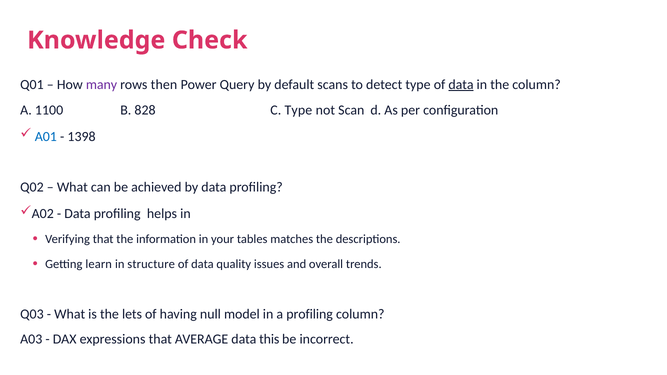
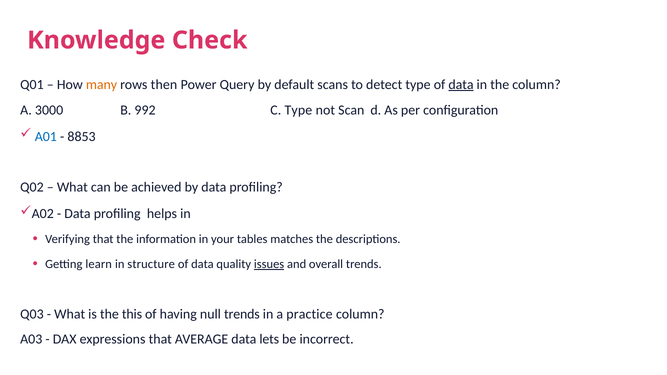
many colour: purple -> orange
1100: 1100 -> 3000
828: 828 -> 992
1398: 1398 -> 8853
issues underline: none -> present
lets: lets -> this
null model: model -> trends
a profiling: profiling -> practice
this: this -> lets
